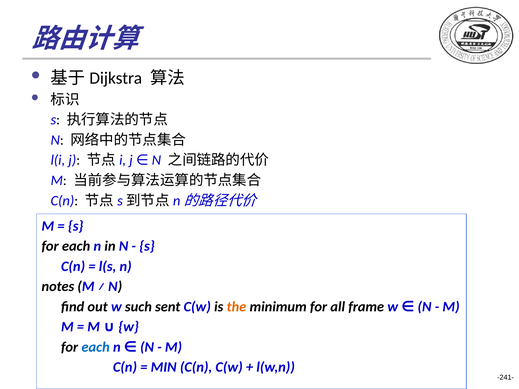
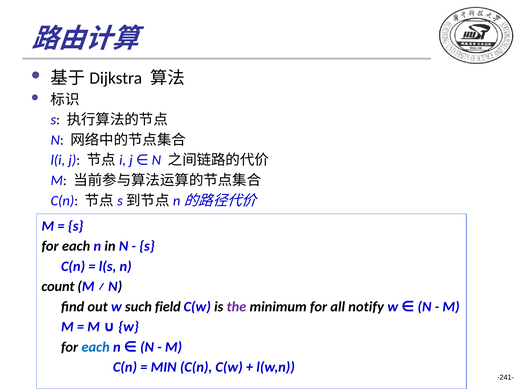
notes: notes -> count
sent: sent -> field
the colour: orange -> purple
frame: frame -> notify
